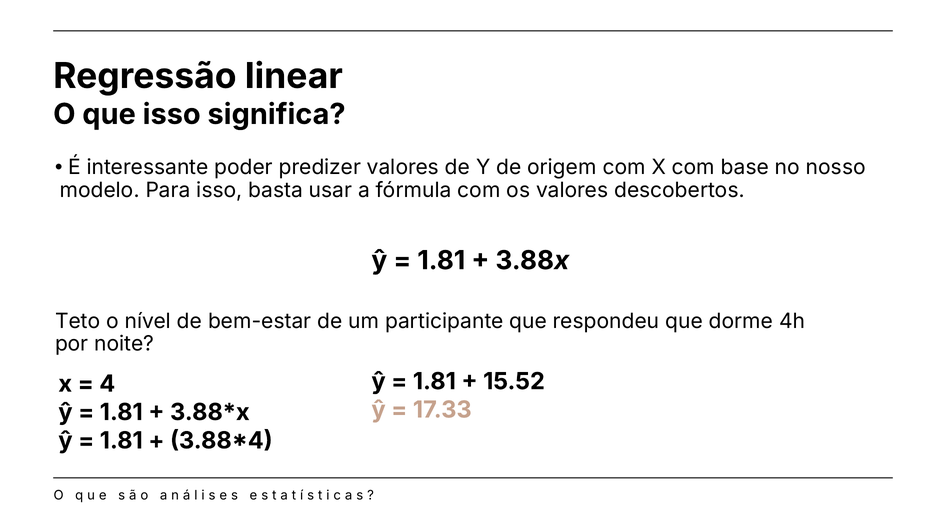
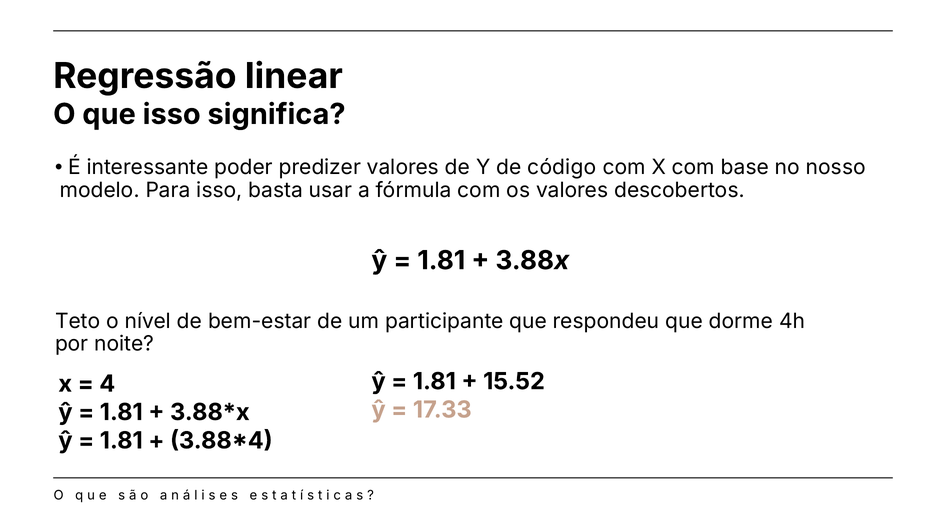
origem: origem -> código
